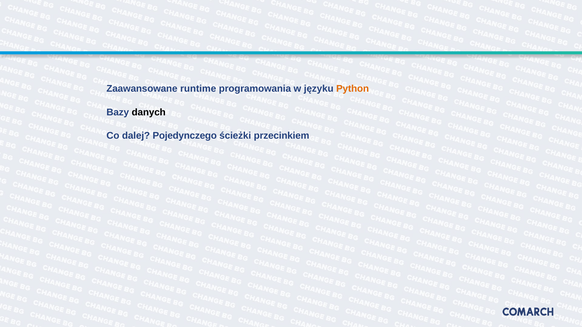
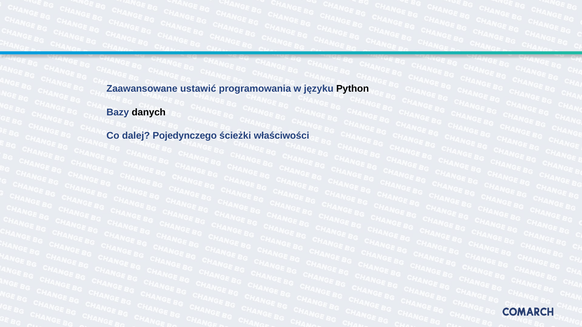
runtime: runtime -> ustawić
Python colour: orange -> black
przecinkiem: przecinkiem -> właściwości
